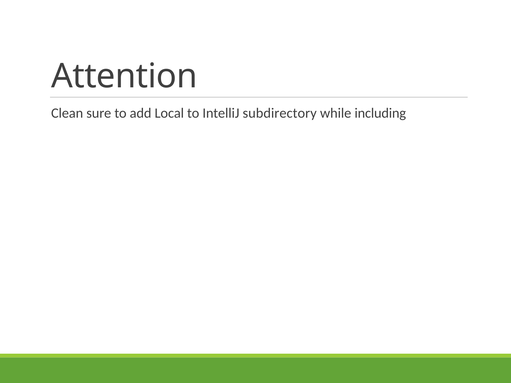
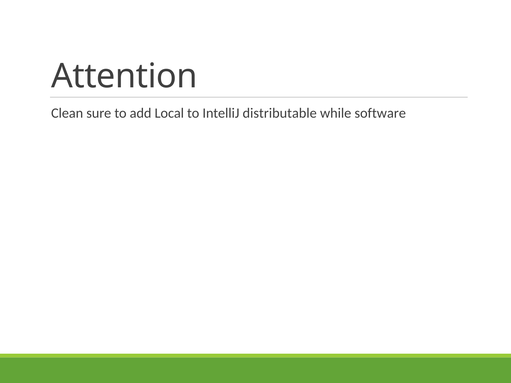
subdirectory: subdirectory -> distributable
including: including -> software
